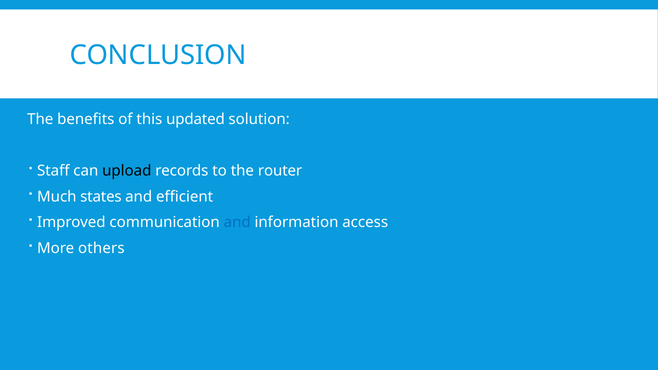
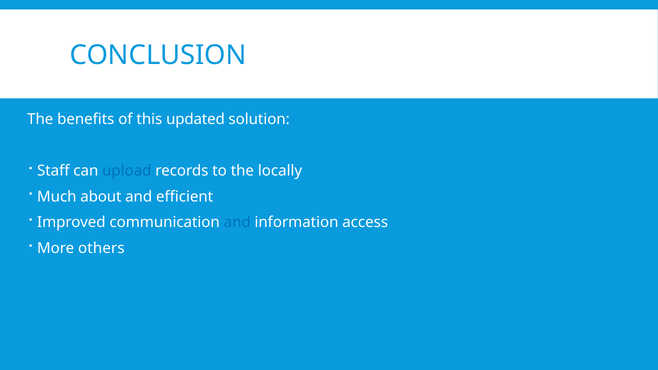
upload colour: black -> blue
router: router -> locally
states: states -> about
